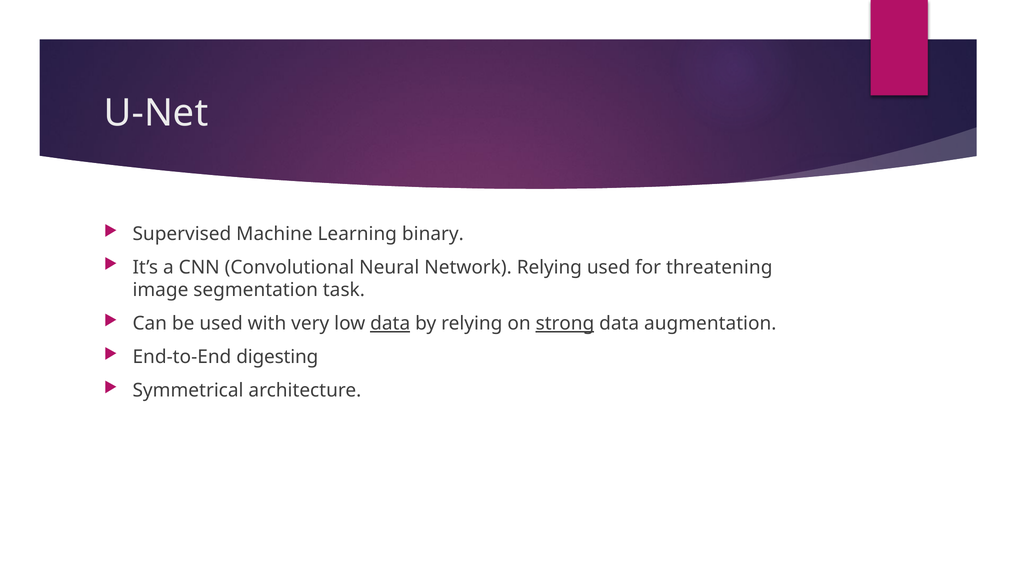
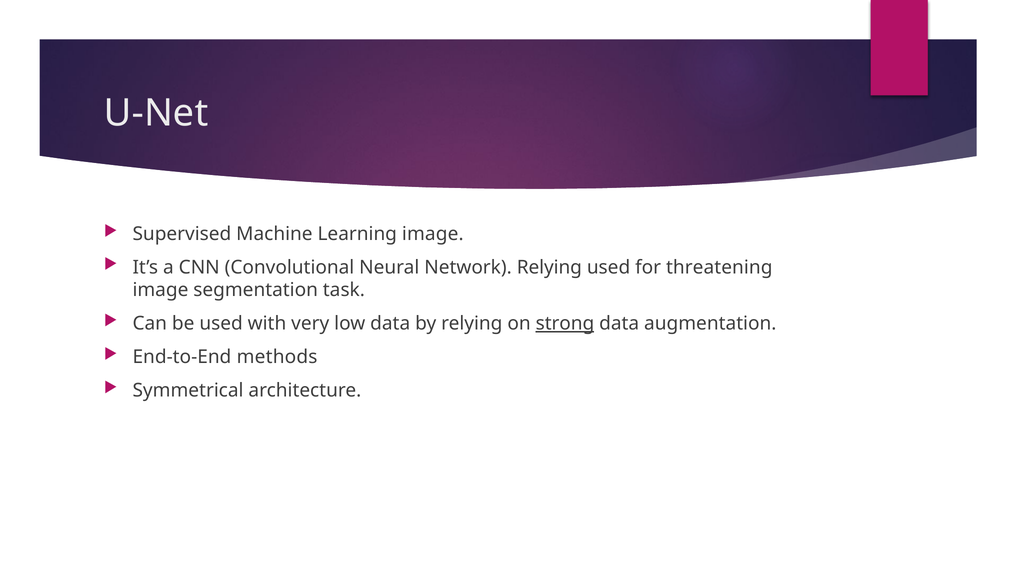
Learning binary: binary -> image
data at (390, 324) underline: present -> none
digesting: digesting -> methods
